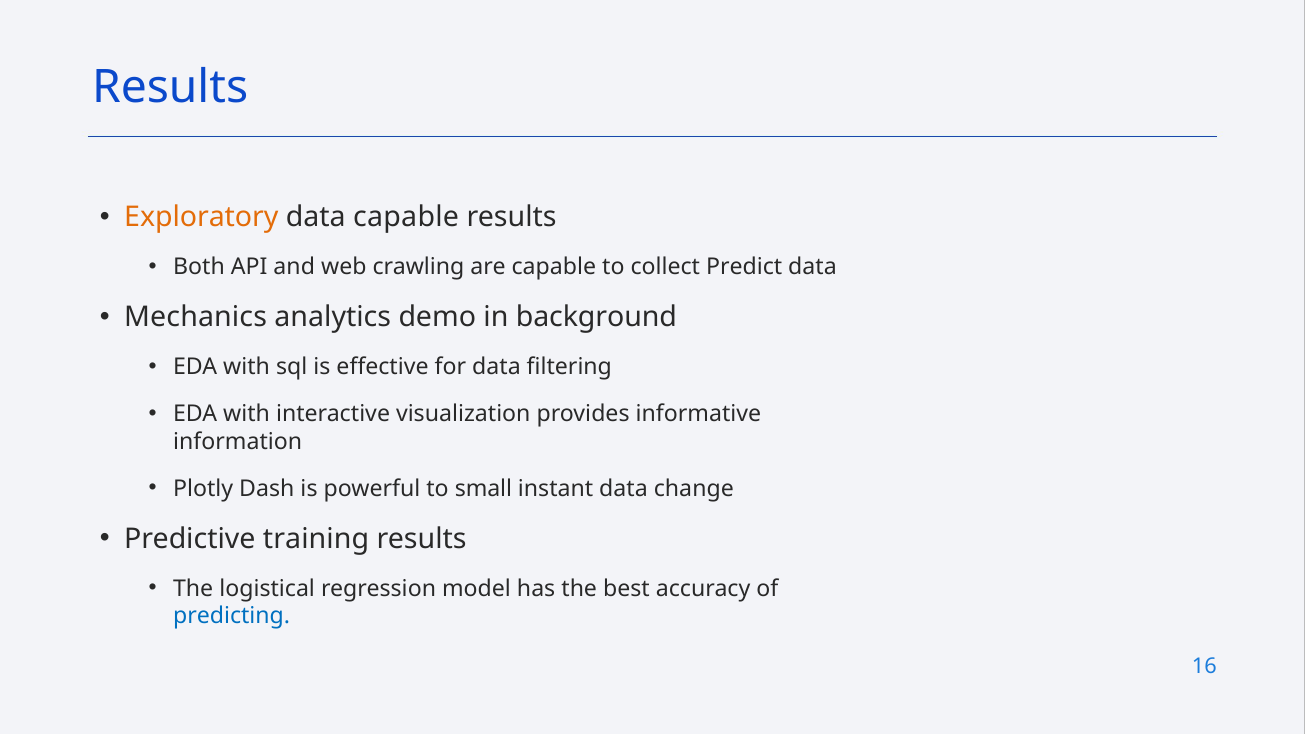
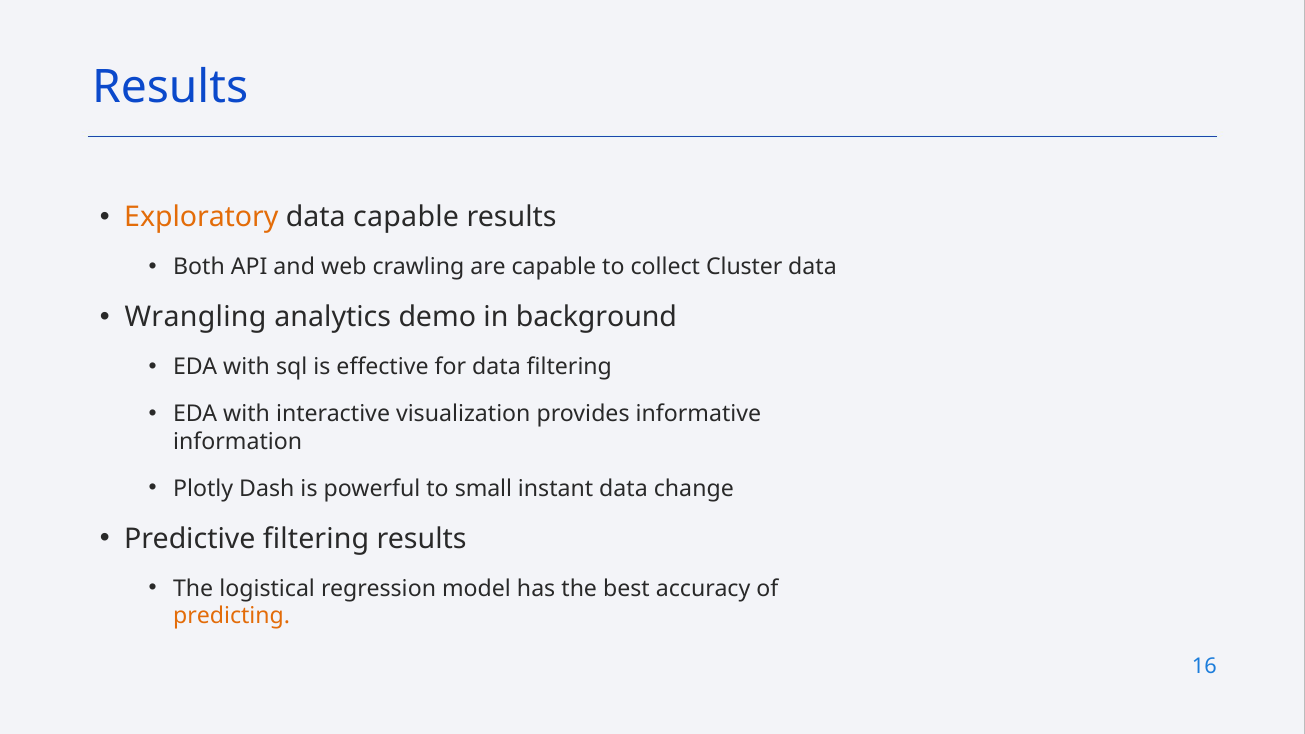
Predict: Predict -> Cluster
Mechanics: Mechanics -> Wrangling
Predictive training: training -> filtering
predicting colour: blue -> orange
